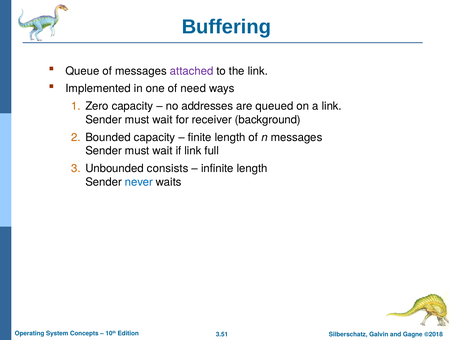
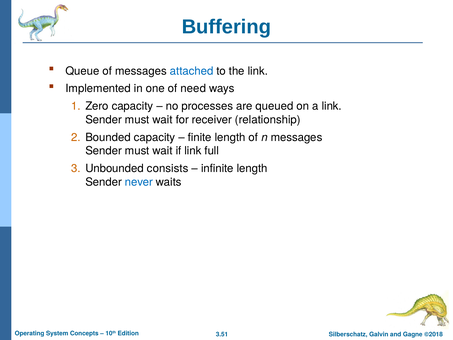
attached colour: purple -> blue
addresses: addresses -> processes
background: background -> relationship
